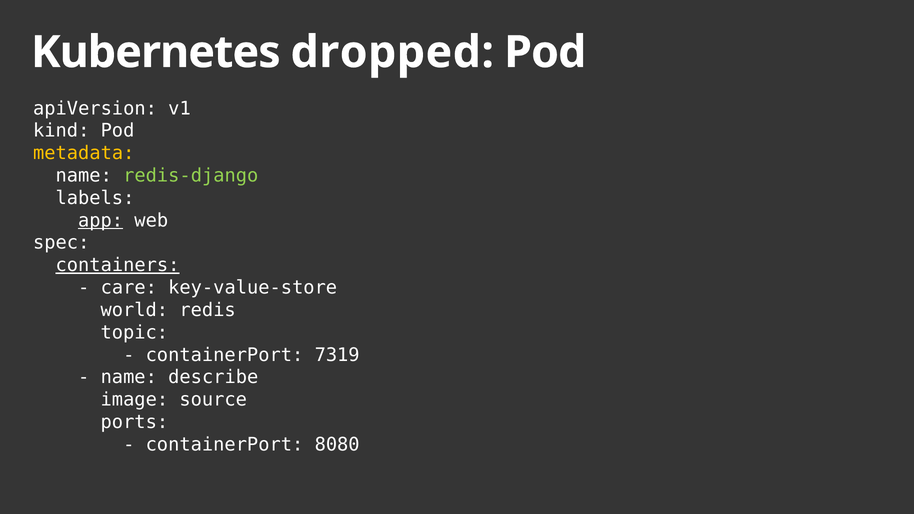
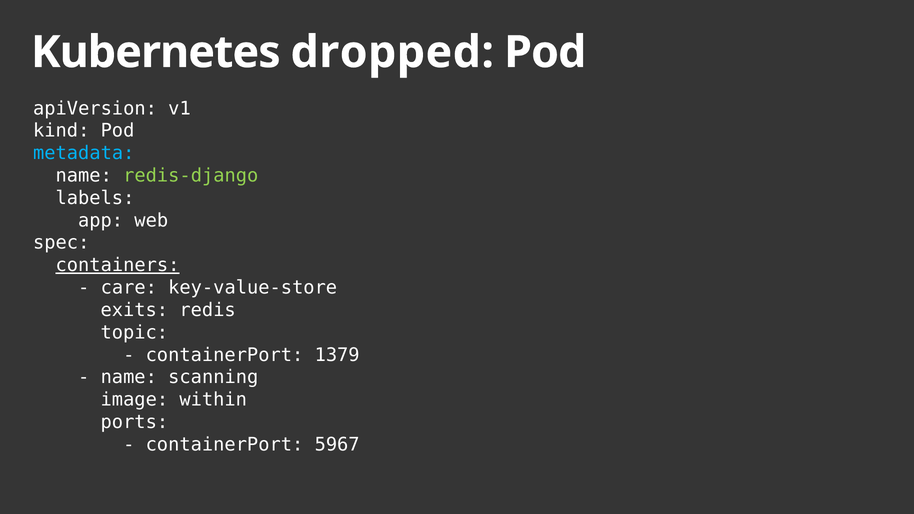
metadata colour: yellow -> light blue
app underline: present -> none
world: world -> exits
7319: 7319 -> 1379
describe: describe -> scanning
source: source -> within
8080: 8080 -> 5967
